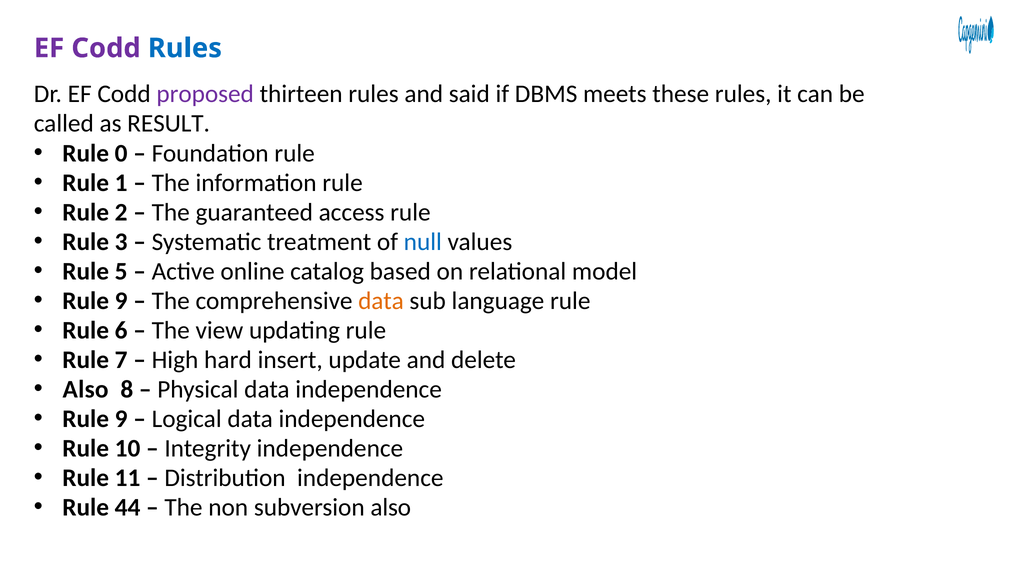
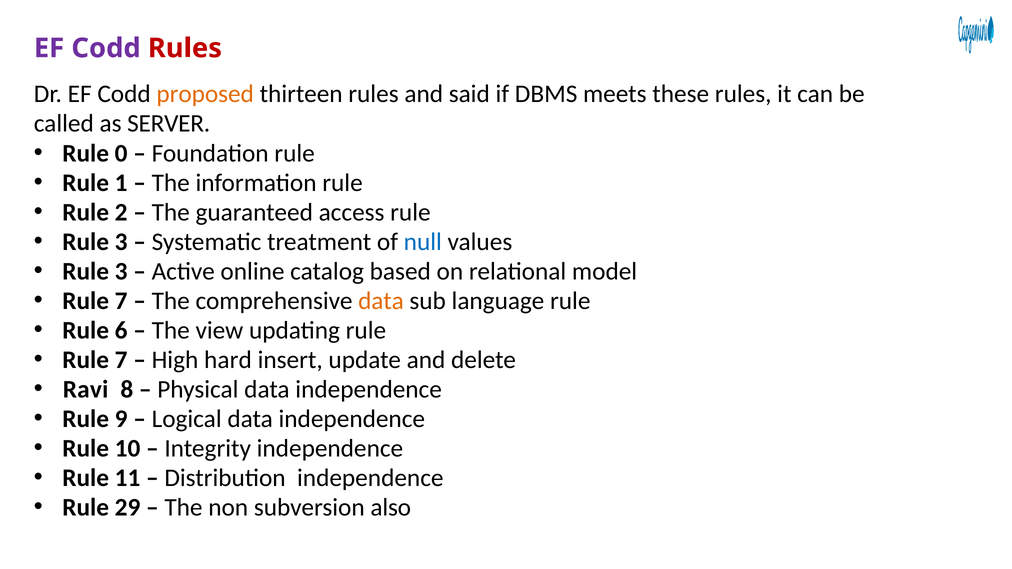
Rules at (185, 48) colour: blue -> red
proposed colour: purple -> orange
RESULT: RESULT -> SERVER
5 at (121, 271): 5 -> 3
9 at (121, 301): 9 -> 7
Also at (86, 389): Also -> Ravi
44: 44 -> 29
